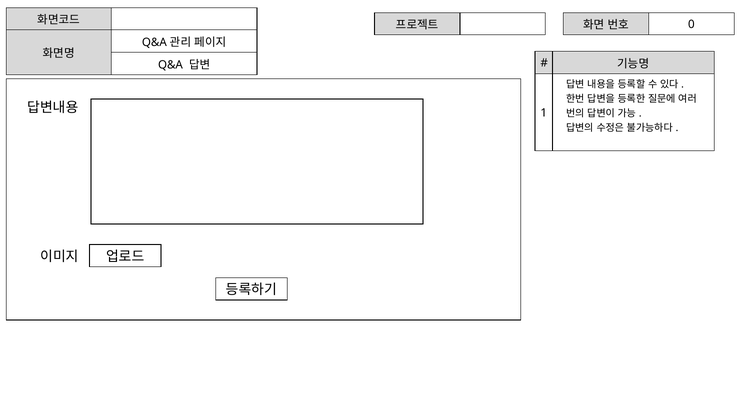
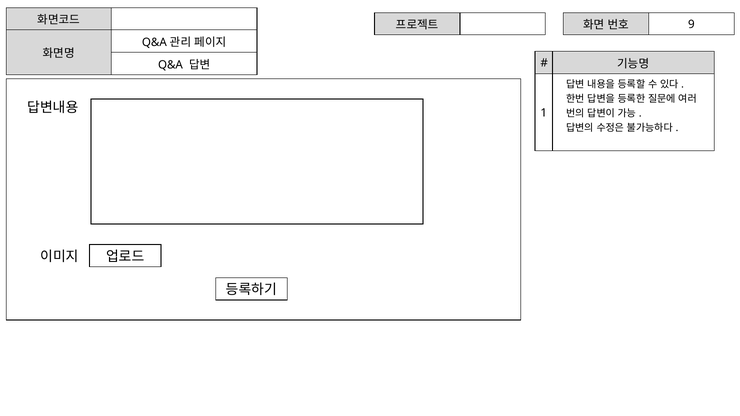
0: 0 -> 9
